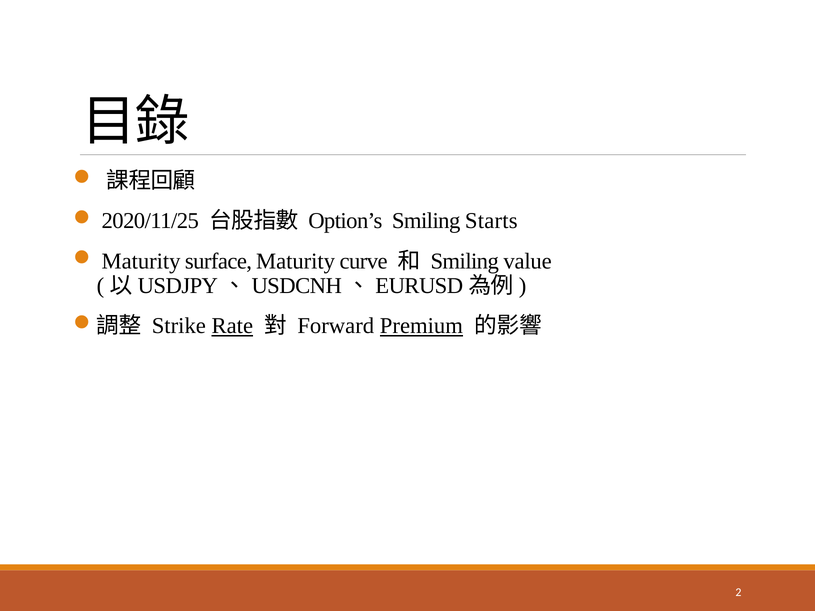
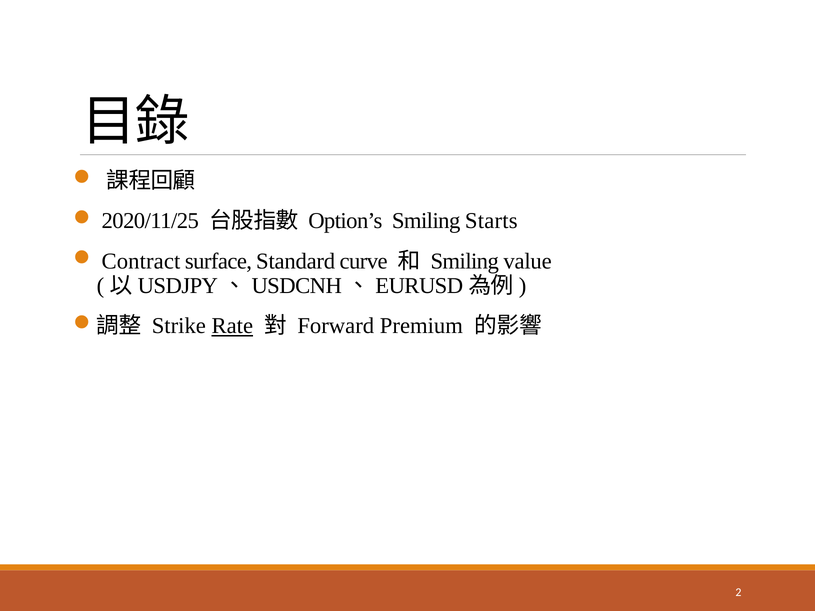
Maturity at (141, 261): Maturity -> Contract
surface Maturity: Maturity -> Standard
Premium underline: present -> none
